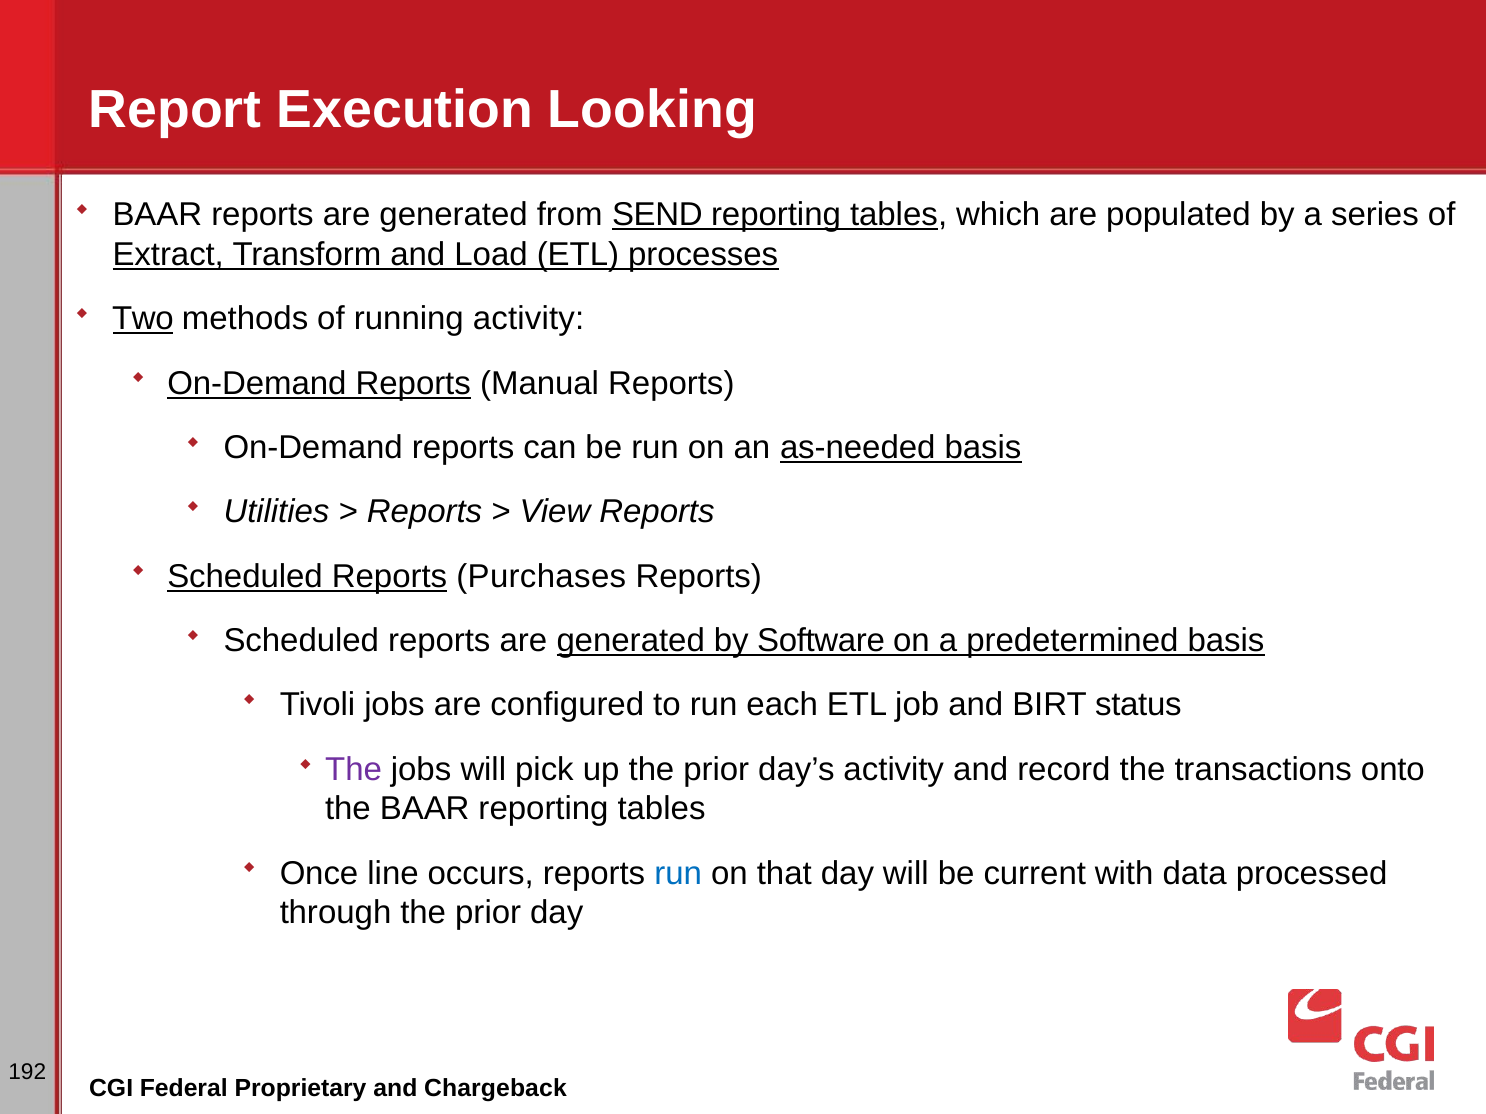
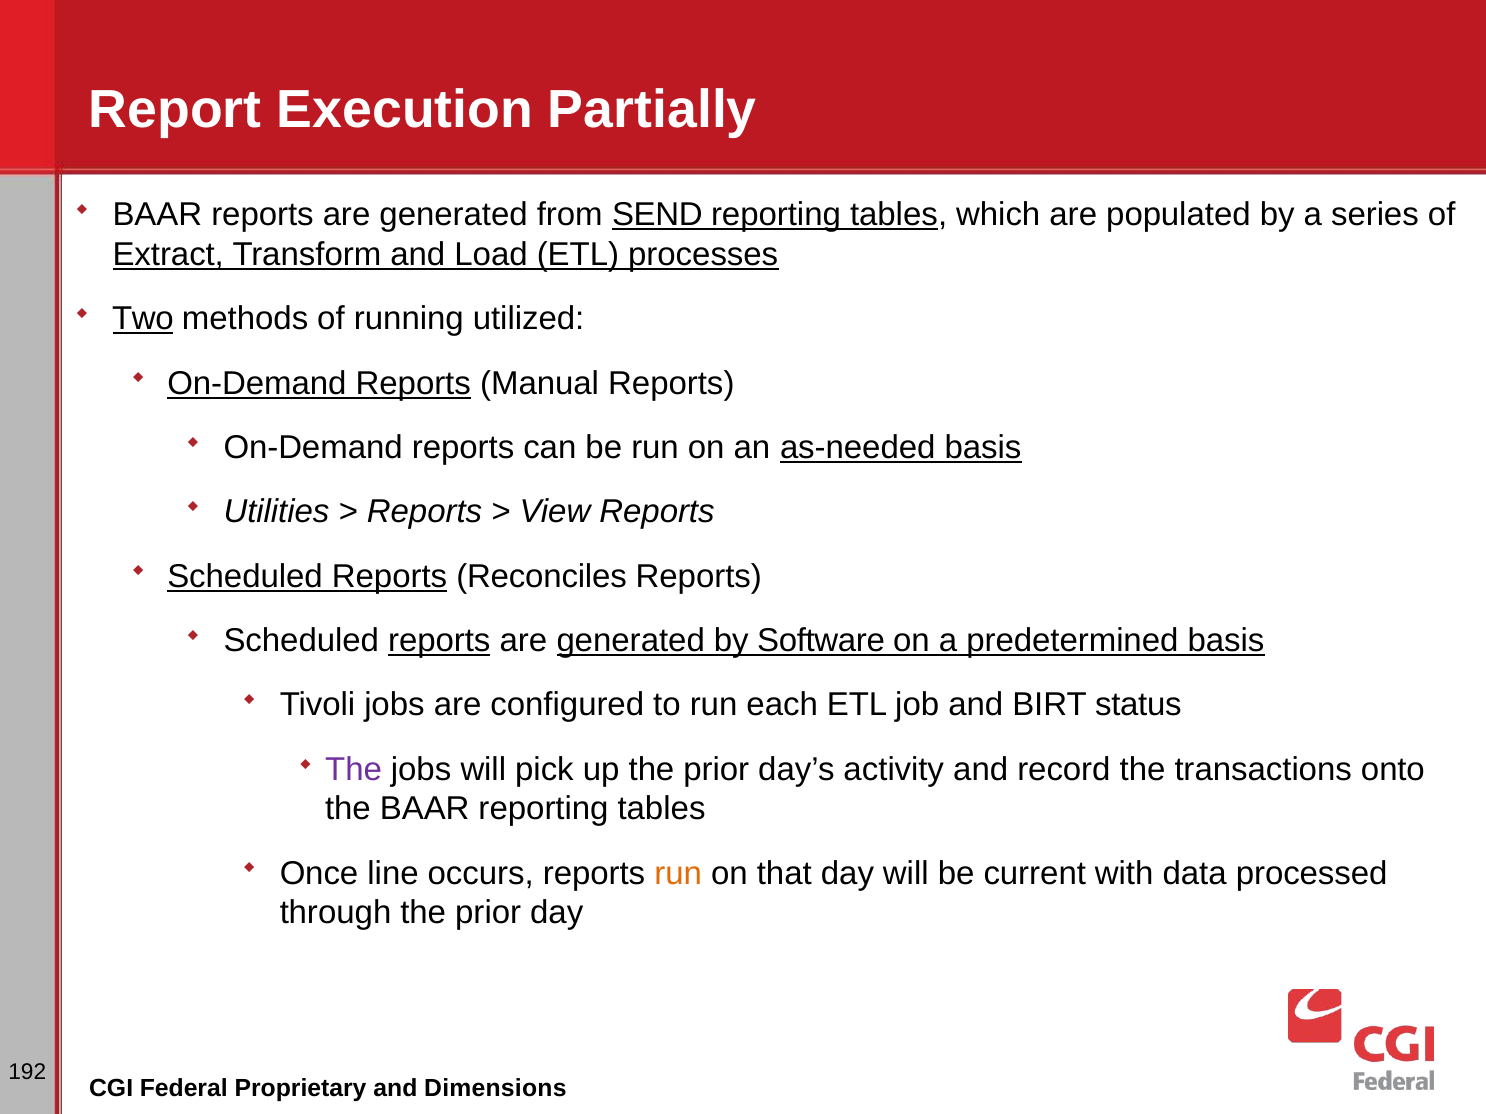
Looking: Looking -> Partially
running activity: activity -> utilized
Purchases: Purchases -> Reconciles
reports at (439, 641) underline: none -> present
run at (678, 874) colour: blue -> orange
Chargeback: Chargeback -> Dimensions
